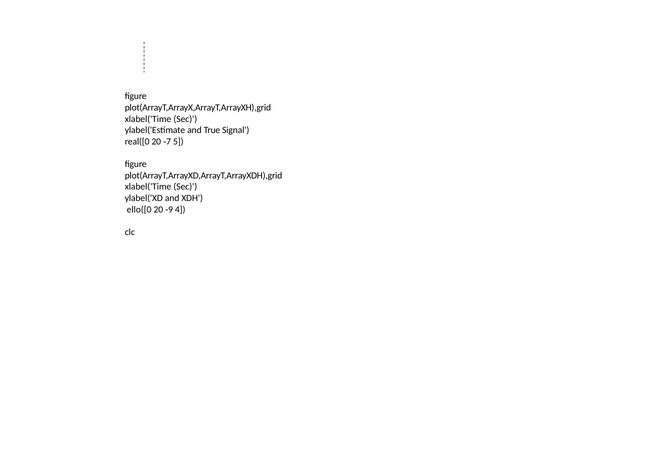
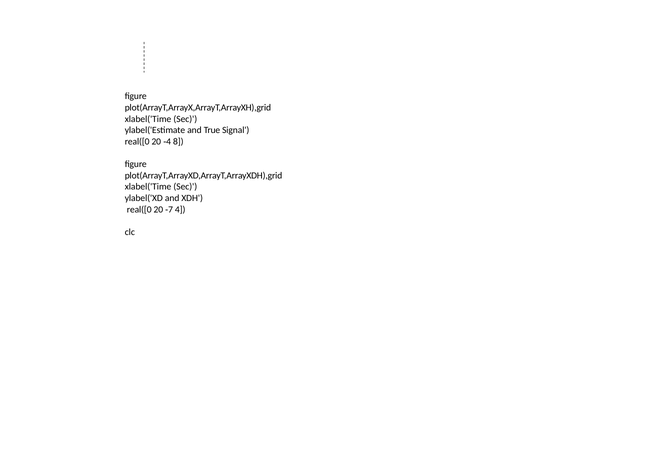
20 7: 7 -> 4
5: 5 -> 8
ello([0 at (139, 210): ello([0 -> real([0
9: 9 -> 7
